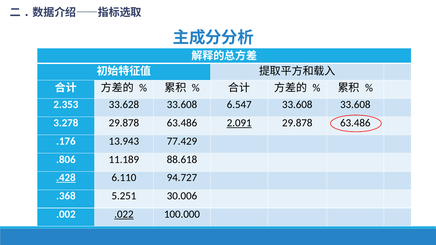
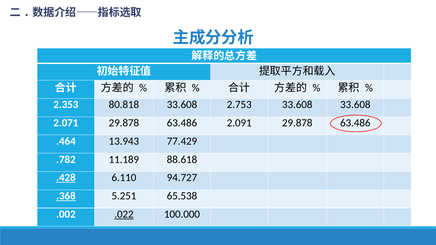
33.628: 33.628 -> 80.818
6.547: 6.547 -> 2.753
3.278: 3.278 -> 2.071
2.091 underline: present -> none
.176: .176 -> .464
.806: .806 -> .782
.368 underline: none -> present
30.006: 30.006 -> 65.538
